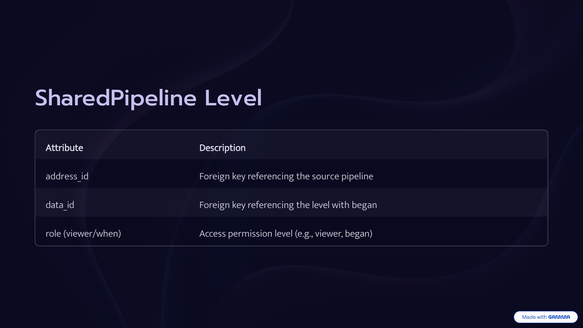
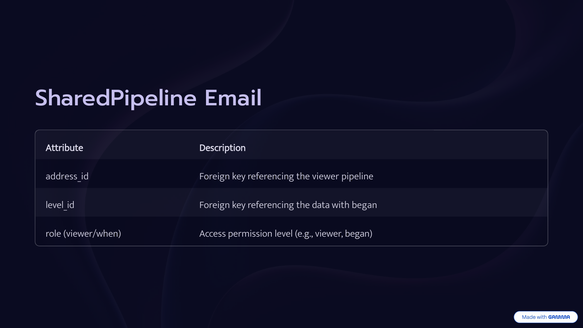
SharedPipeline Level: Level -> Email
the source: source -> viewer
data_id: data_id -> level_id
the level: level -> data
